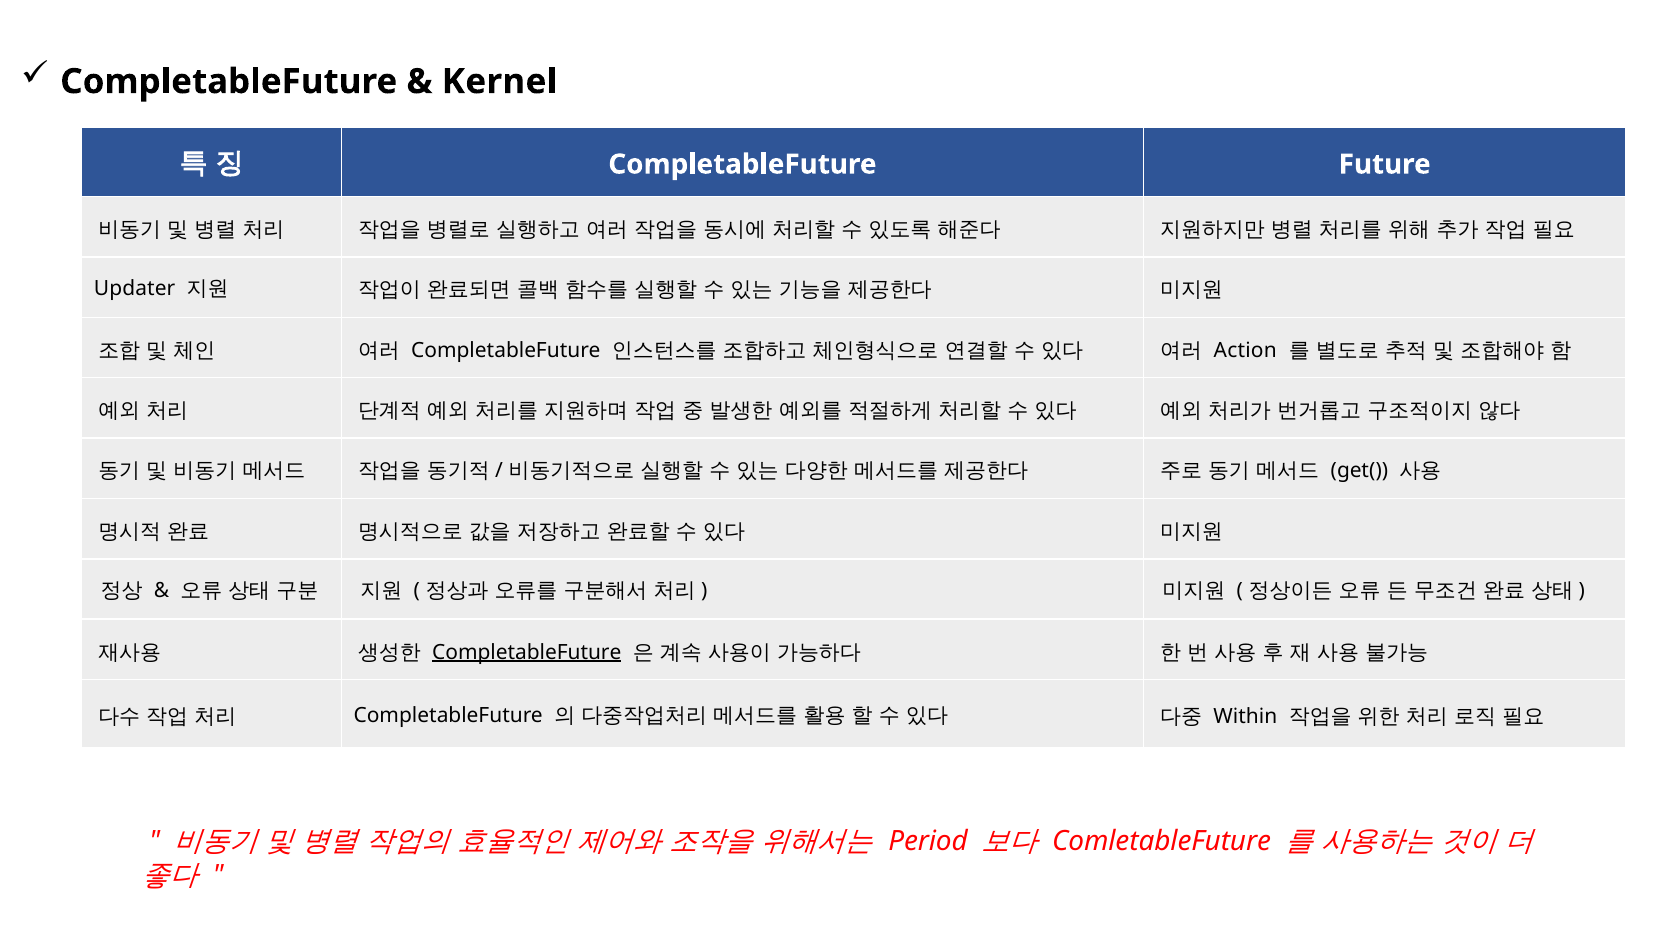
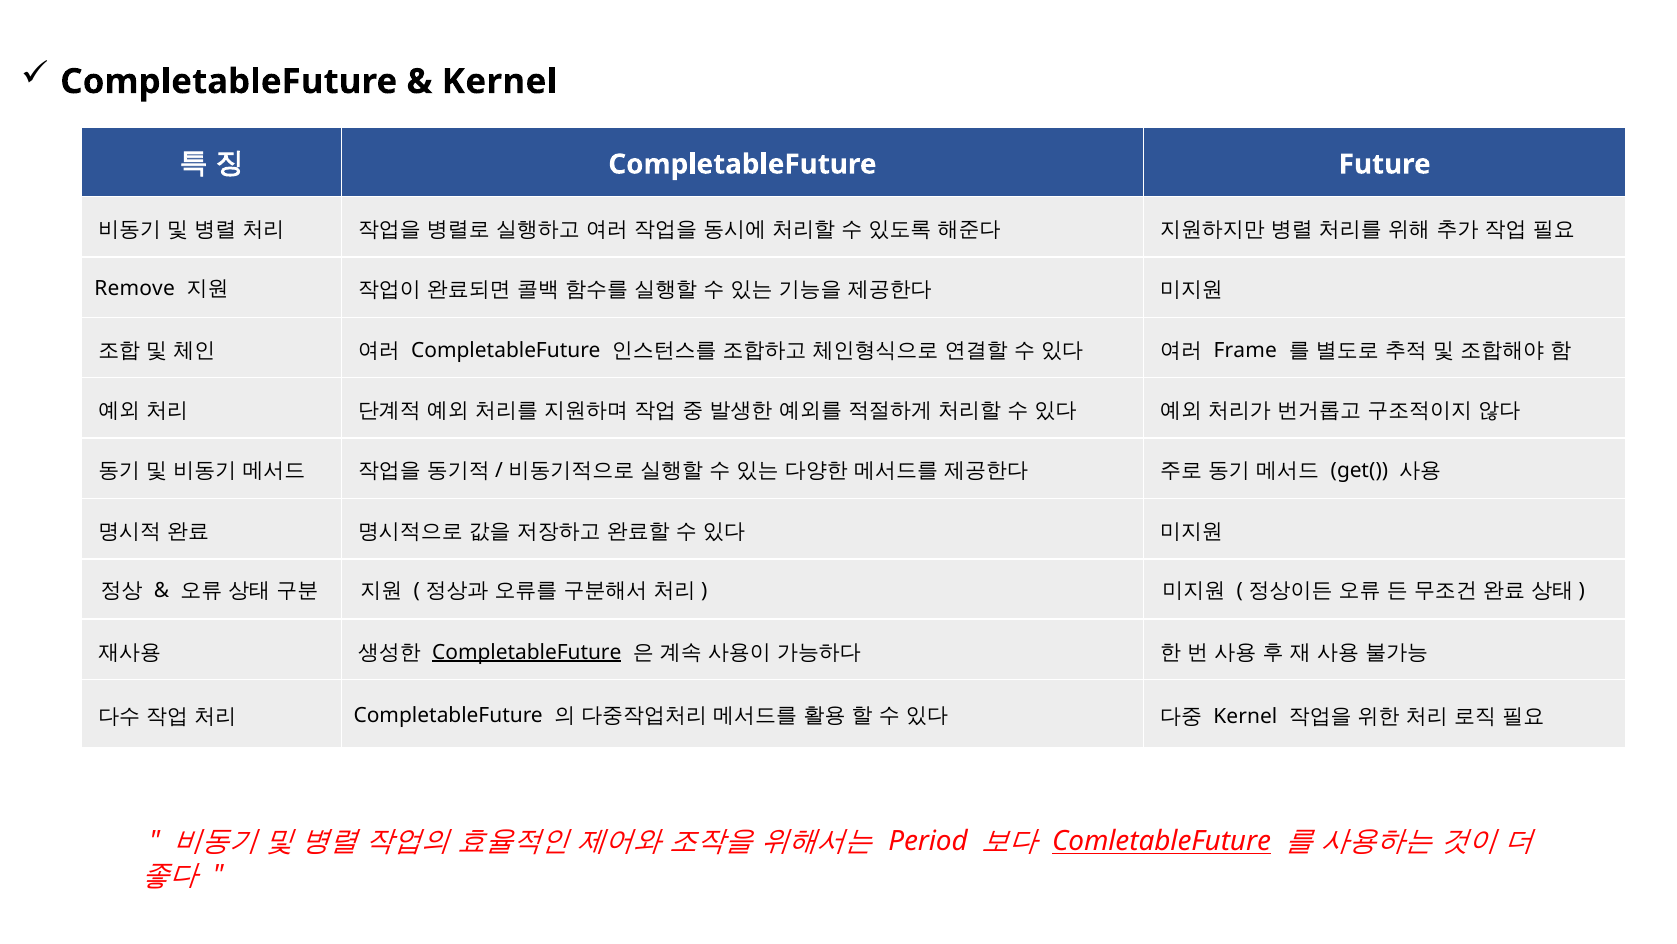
Updater: Updater -> Remove
Action: Action -> Frame
Within at (1245, 716): Within -> Kernel
ComletableFuture underline: none -> present
